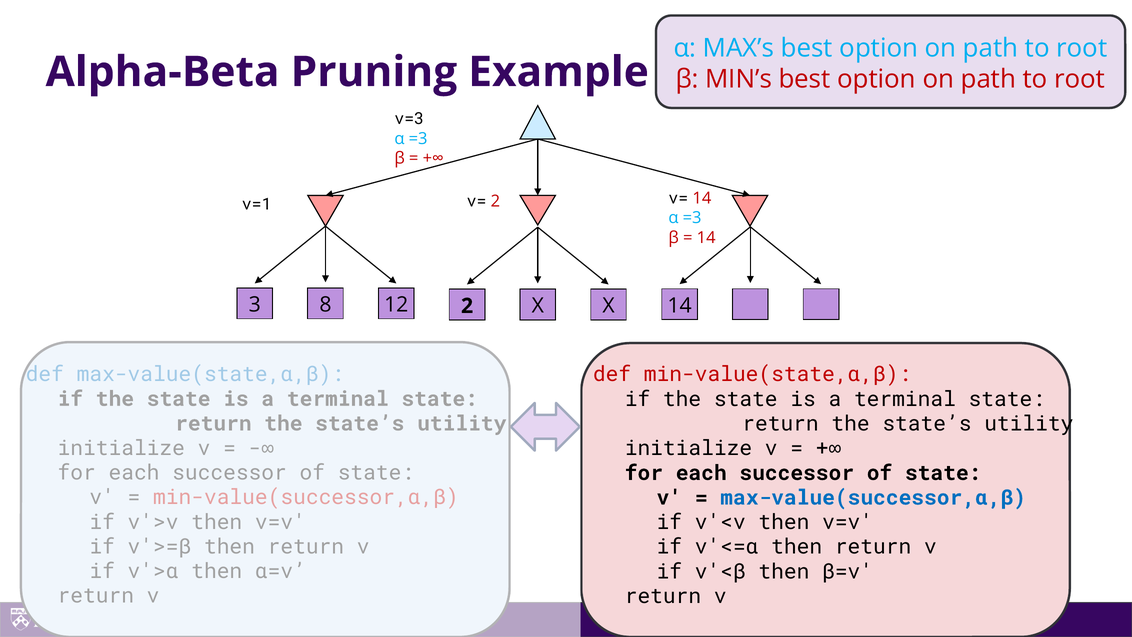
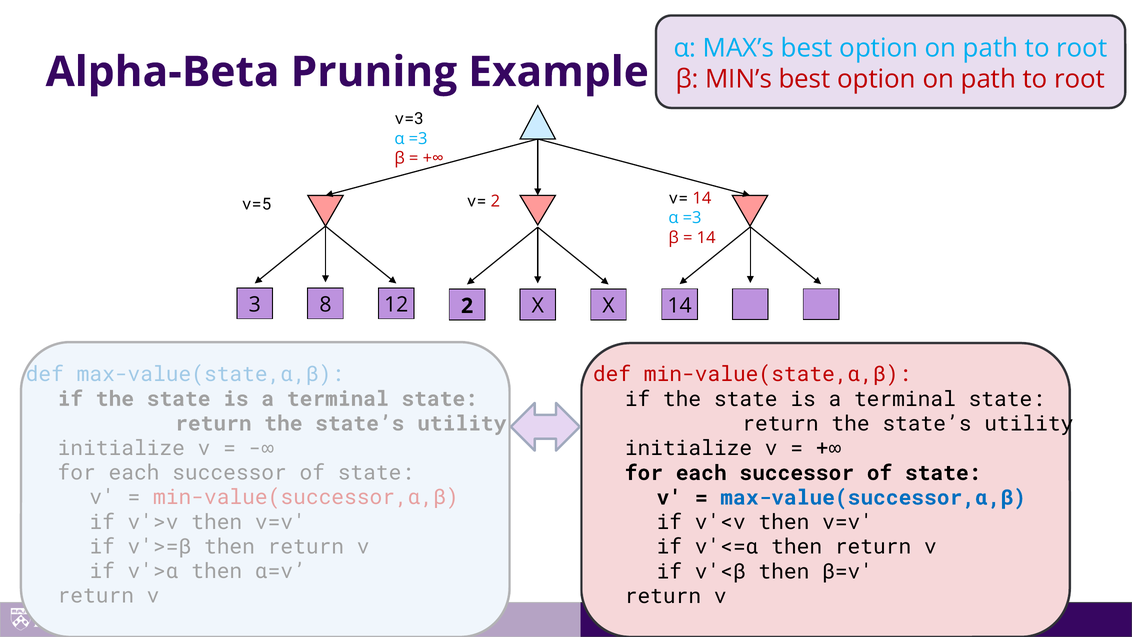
v=1: v=1 -> v=5
